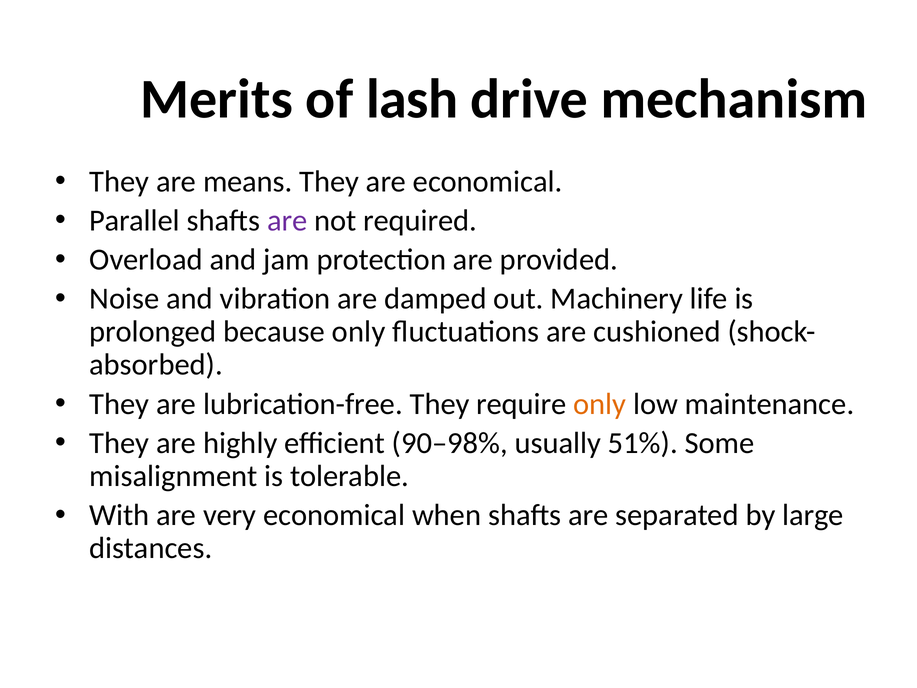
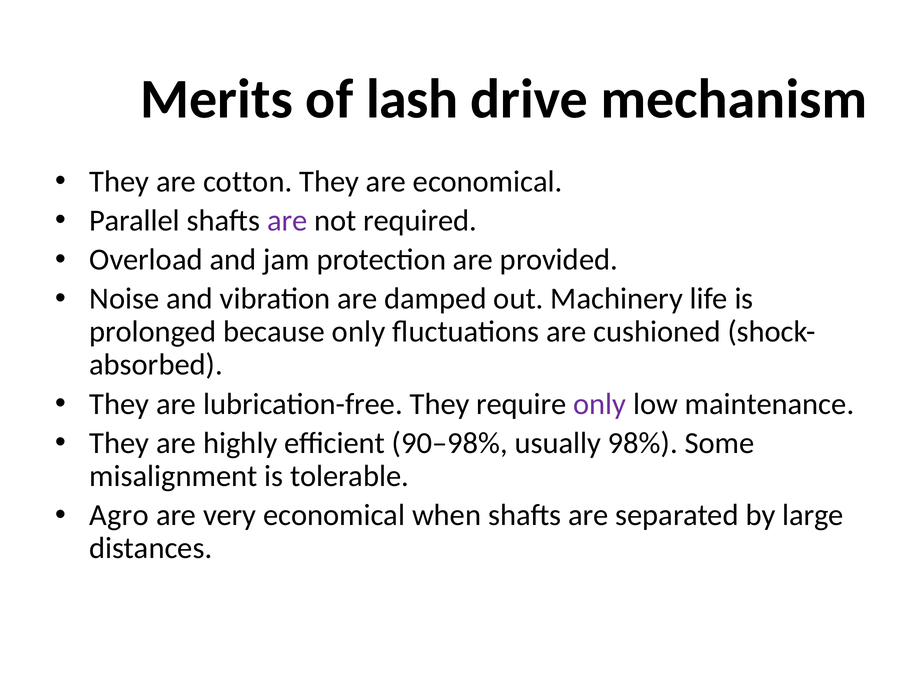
means: means -> cotton
only at (600, 404) colour: orange -> purple
51%: 51% -> 98%
With: With -> Agro
